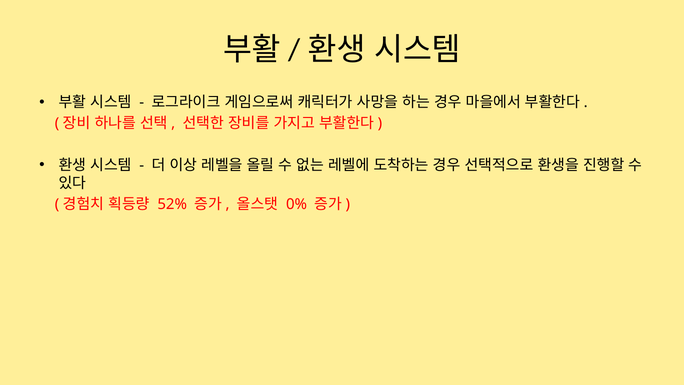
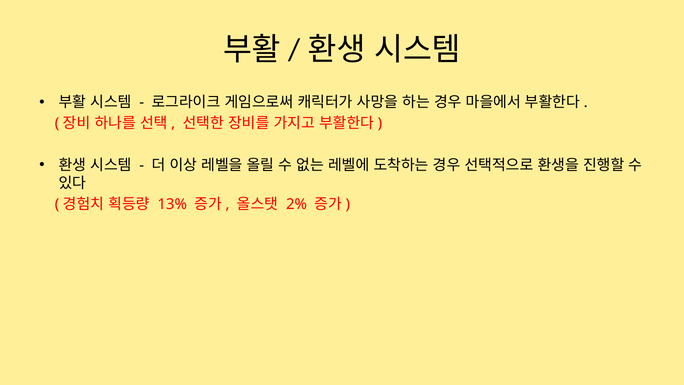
52%: 52% -> 13%
0%: 0% -> 2%
